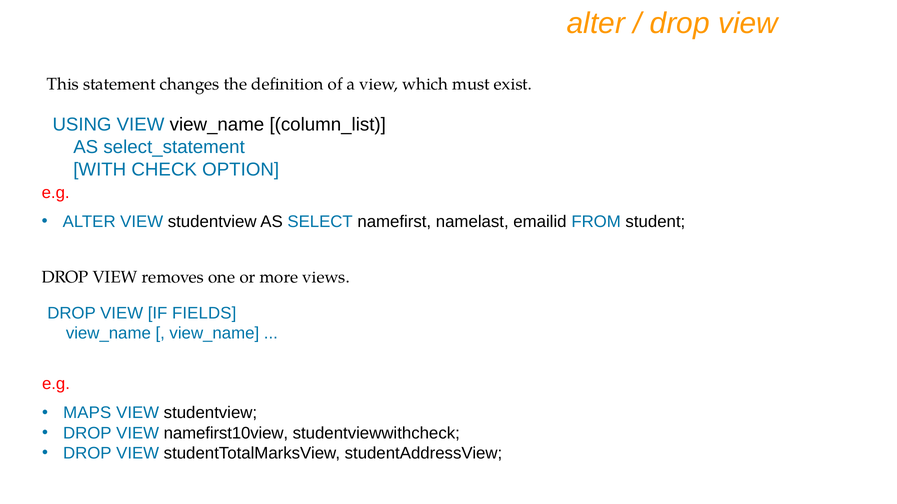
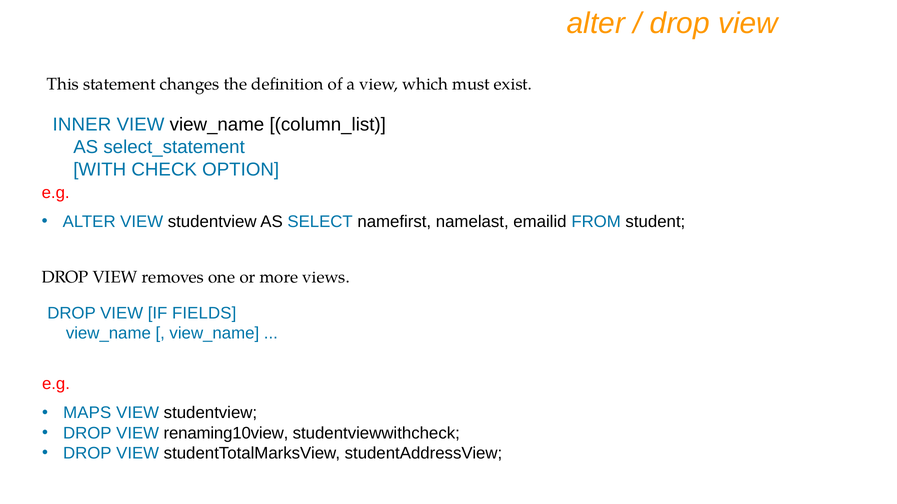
USING: USING -> INNER
namefirst10view: namefirst10view -> renaming10view
